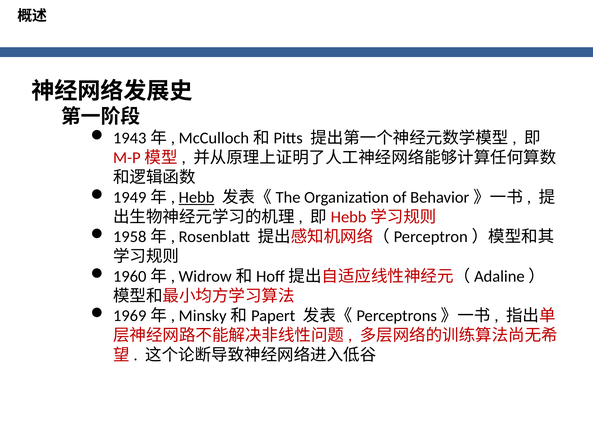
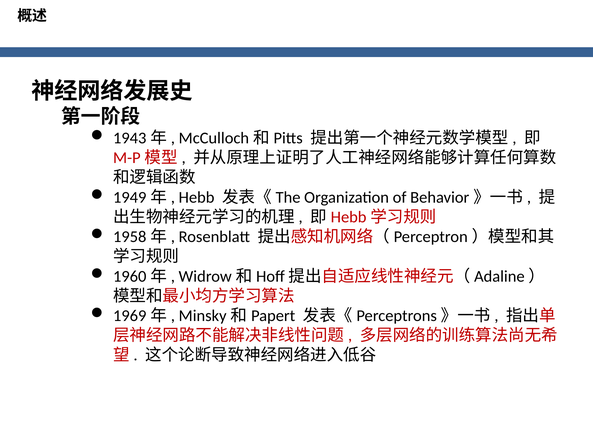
Hebb underline: present -> none
